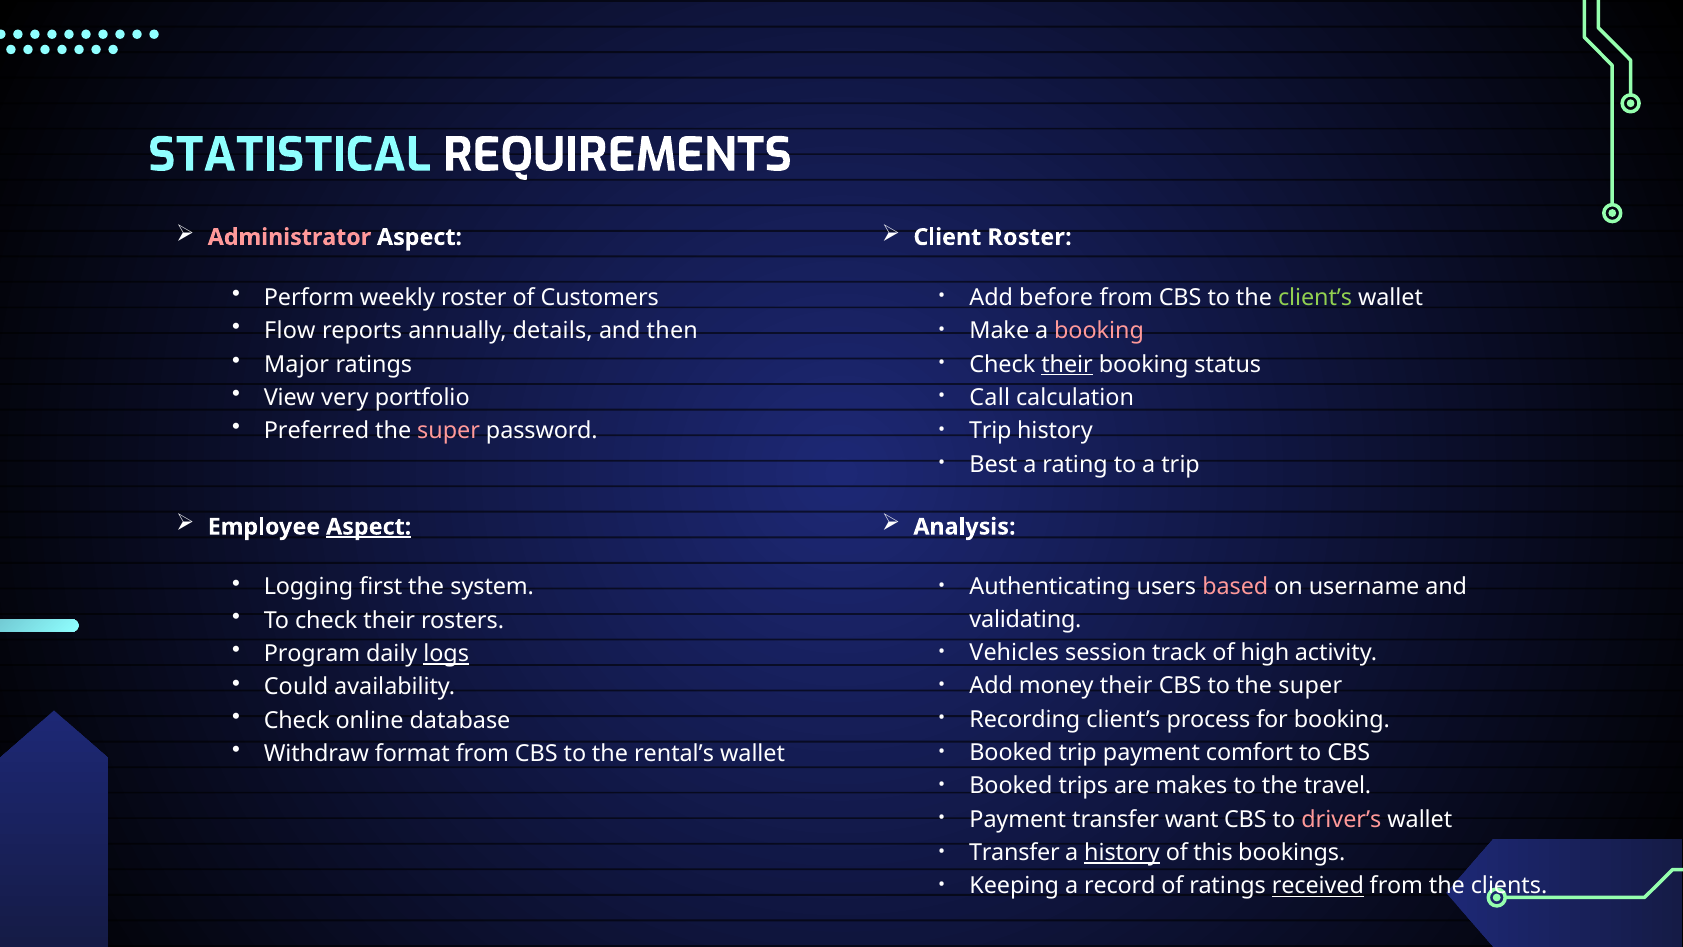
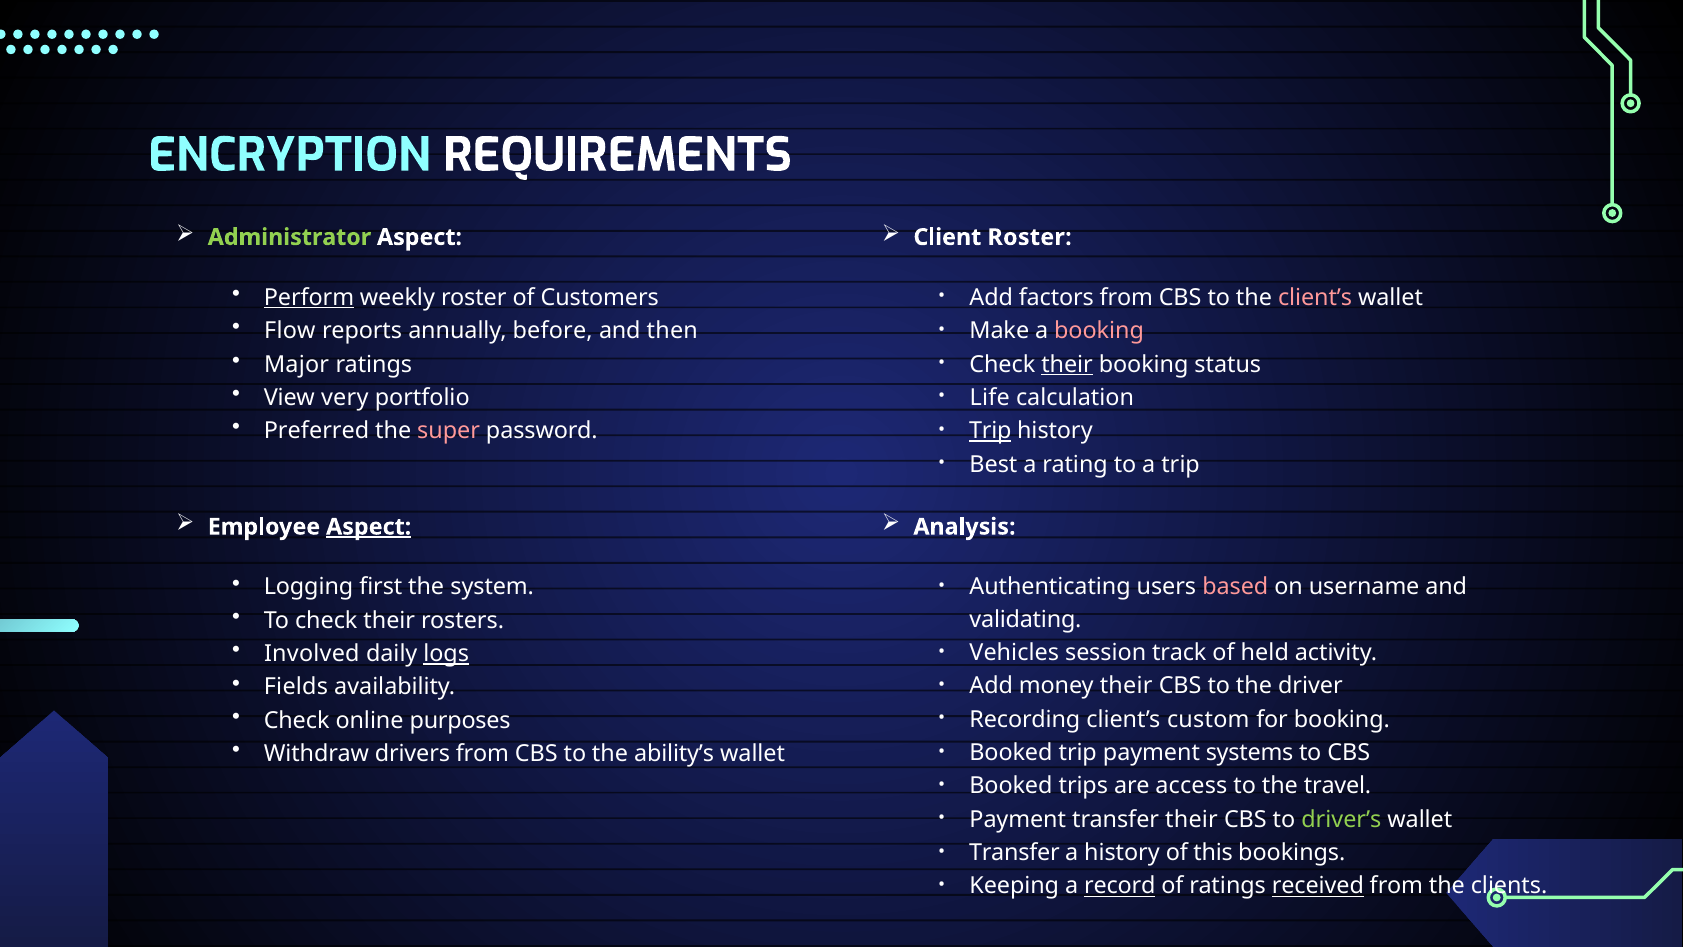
STATISTICAL: STATISTICAL -> ENCRYPTION
Administrator colour: pink -> light green
Perform underline: none -> present
before: before -> factors
client’s at (1315, 298) colour: light green -> pink
details: details -> before
Call: Call -> Life
Trip at (990, 431) underline: none -> present
Program: Program -> Involved
high: high -> held
Could: Could -> Fields
to the super: super -> driver
database: database -> purposes
process: process -> custom
format: format -> drivers
rental’s: rental’s -> ability’s
comfort: comfort -> systems
makes: makes -> access
transfer want: want -> their
driver’s colour: pink -> light green
history at (1122, 853) underline: present -> none
record underline: none -> present
